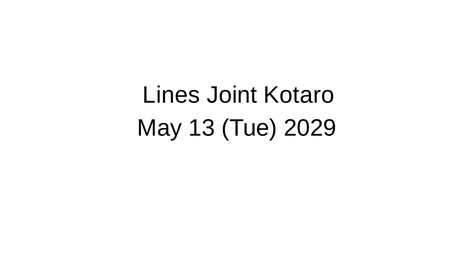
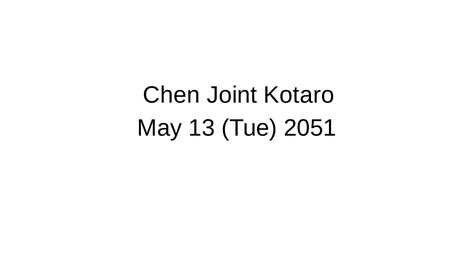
Lines: Lines -> Chen
2029: 2029 -> 2051
